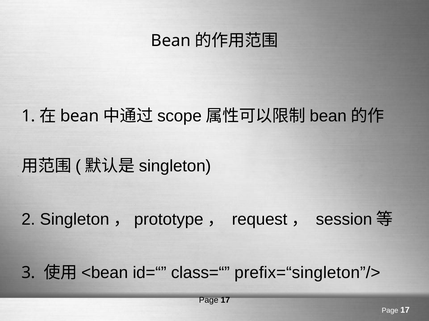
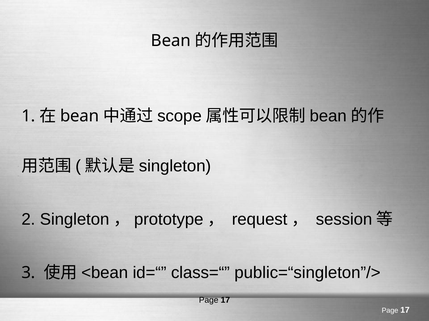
prefix=“singleton”/>: prefix=“singleton”/> -> public=“singleton”/>
